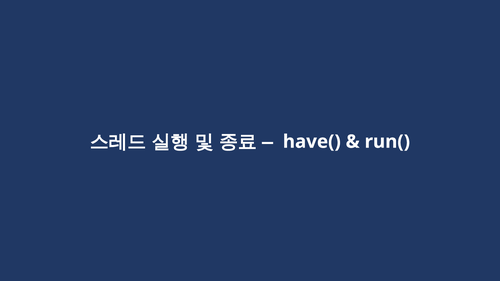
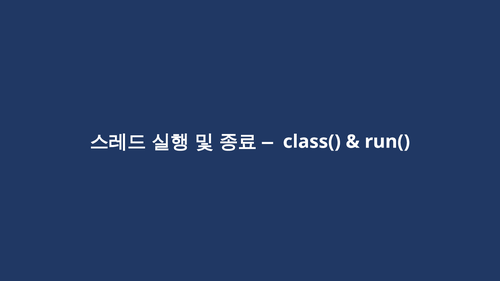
have(: have( -> class(
